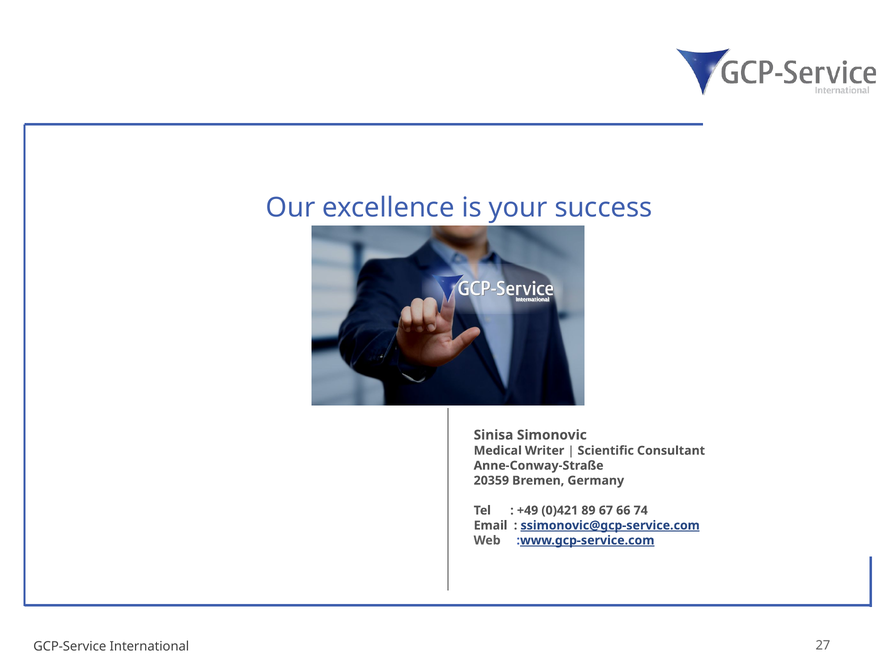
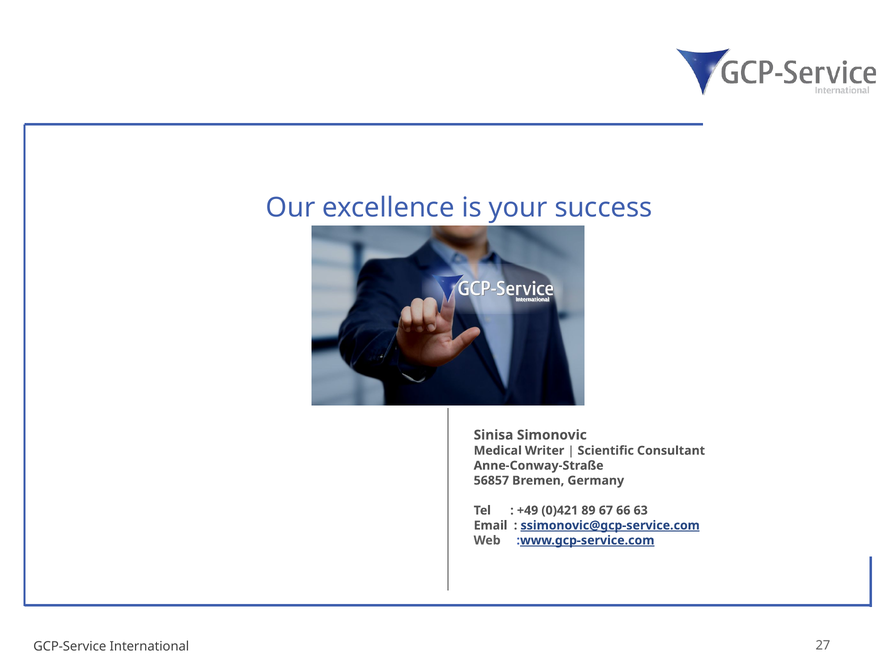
20359: 20359 -> 56857
74: 74 -> 63
